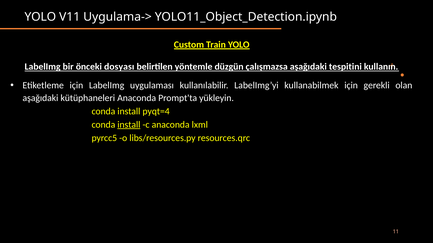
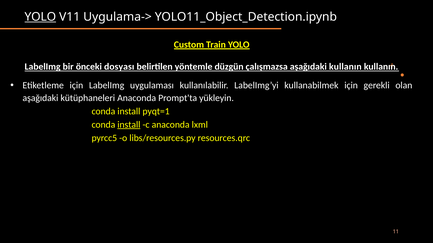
YOLO at (40, 17) underline: none -> present
aşağıdaki tespitini: tespitini -> kullanın
pyqt=4: pyqt=4 -> pyqt=1
